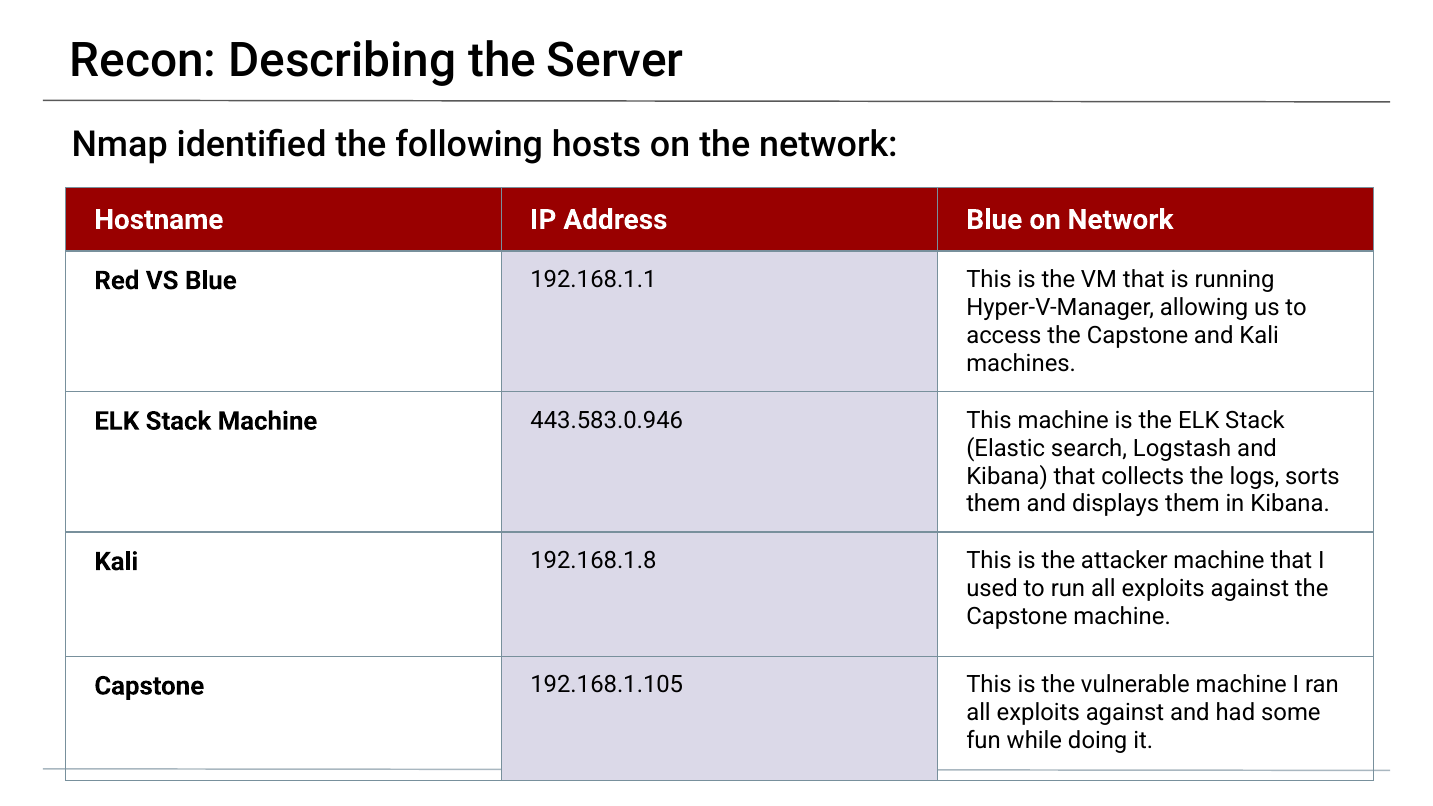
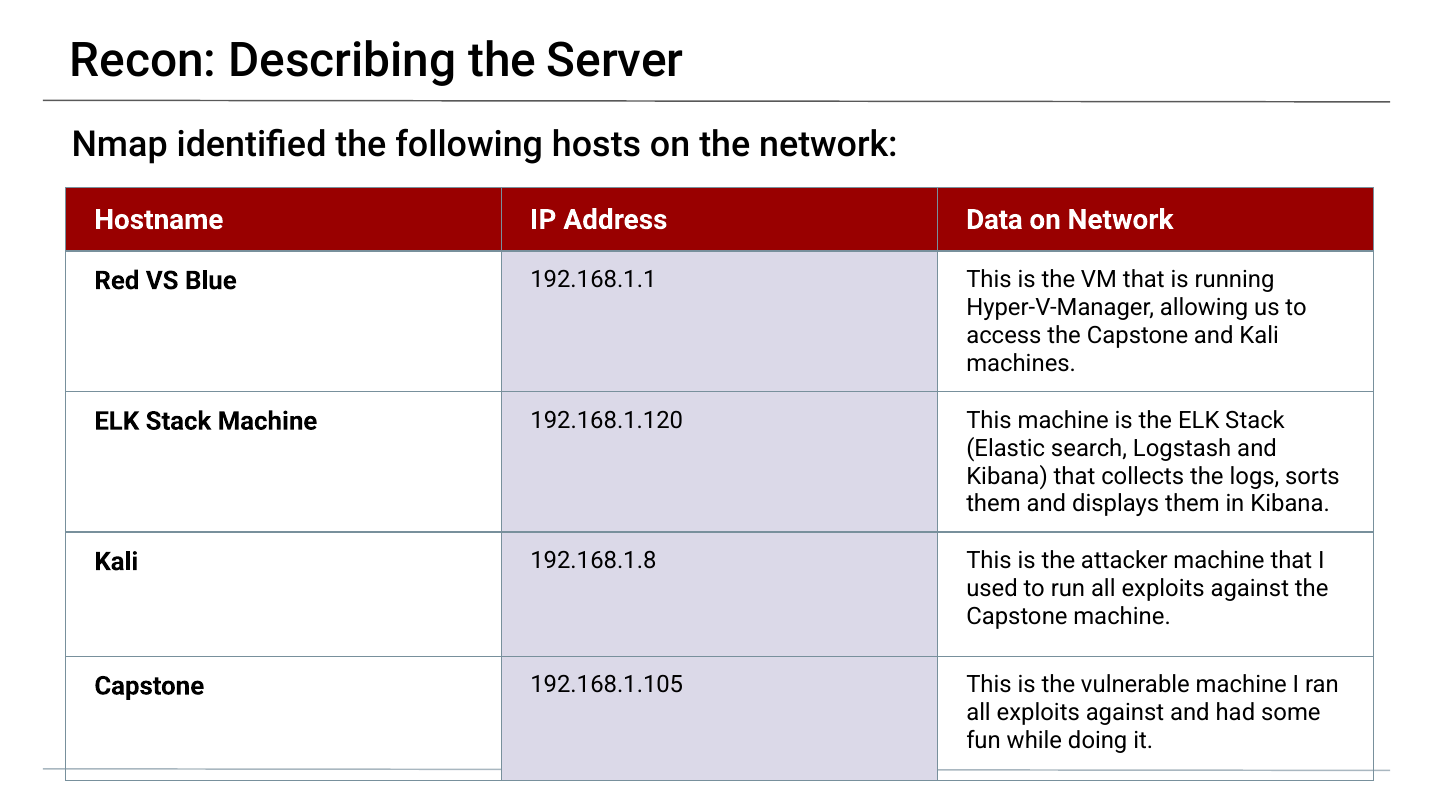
Address Blue: Blue -> Data
443.583.0.946: 443.583.0.946 -> 192.168.1.120
